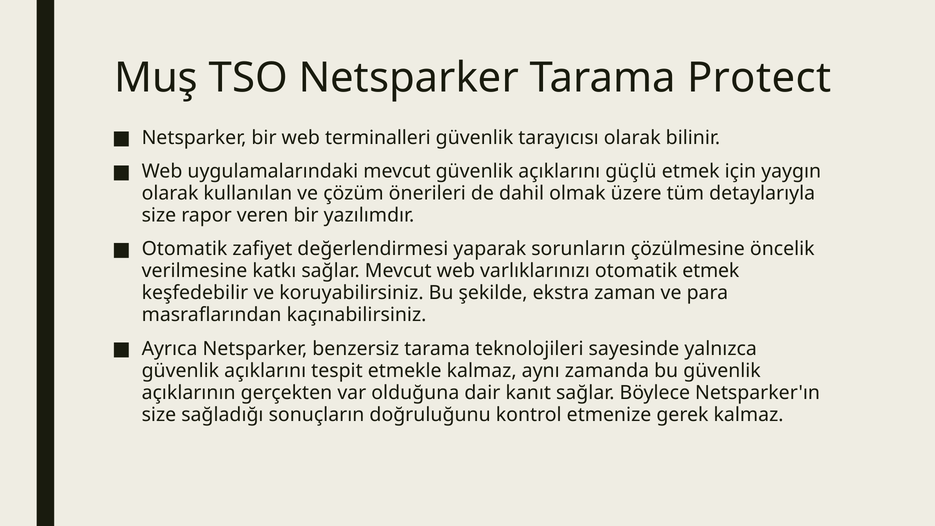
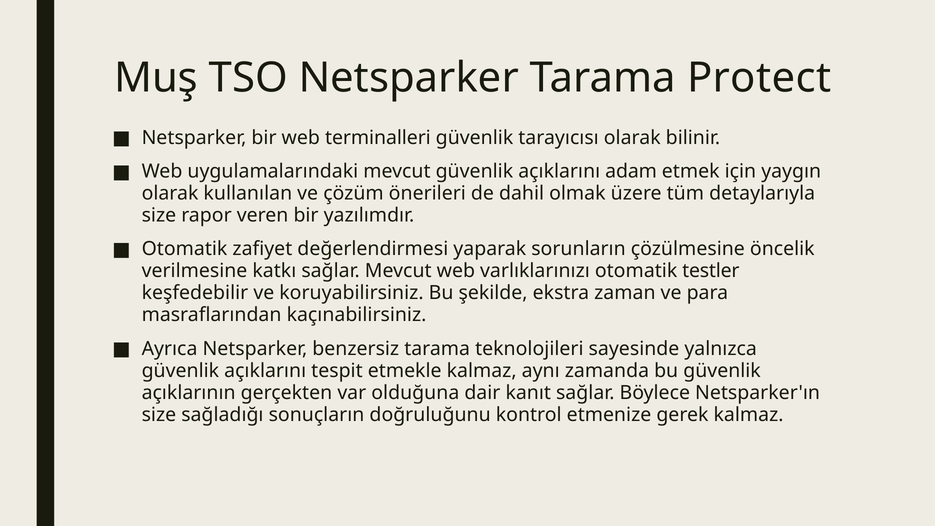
güçlü: güçlü -> adam
otomatik etmek: etmek -> testler
